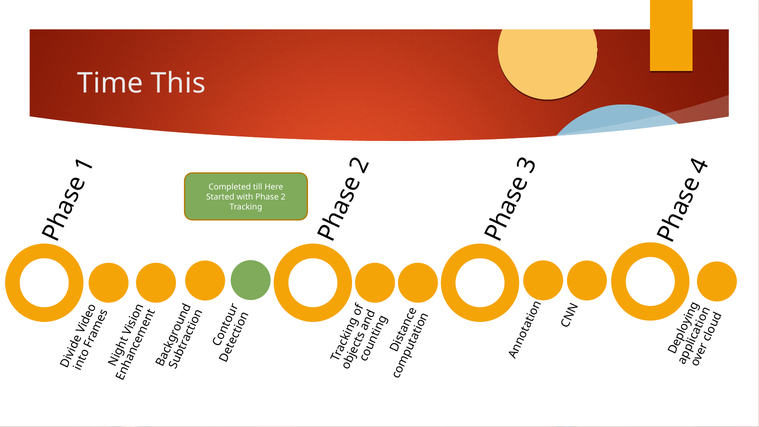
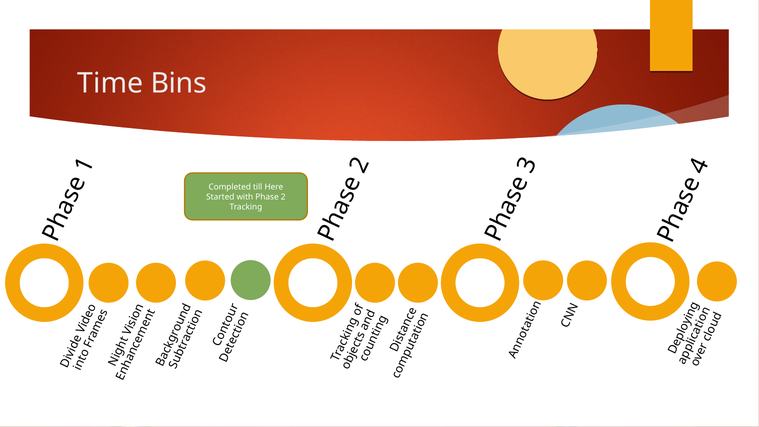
This: This -> Bins
